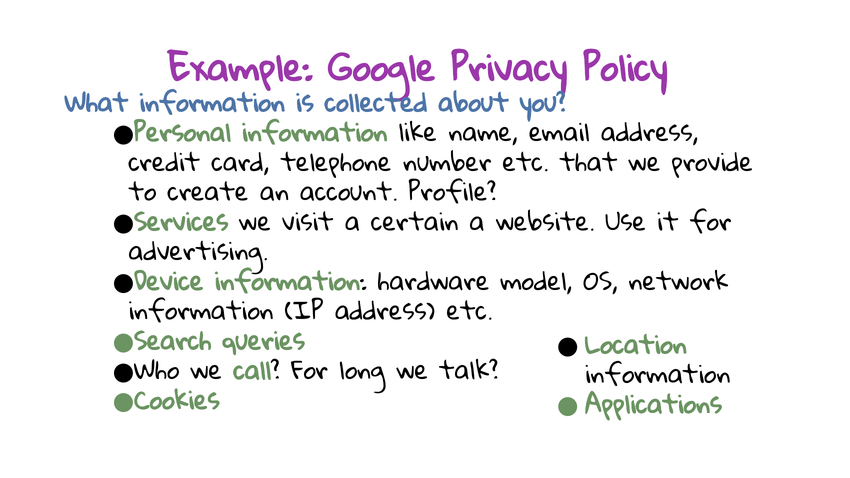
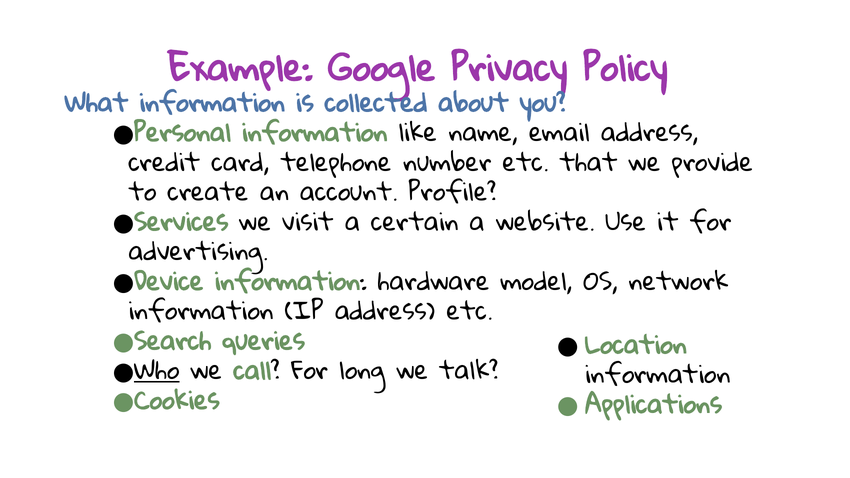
Who underline: none -> present
